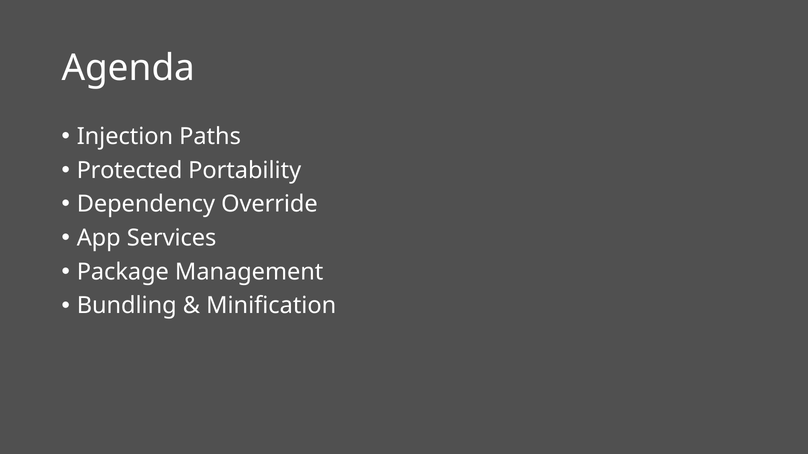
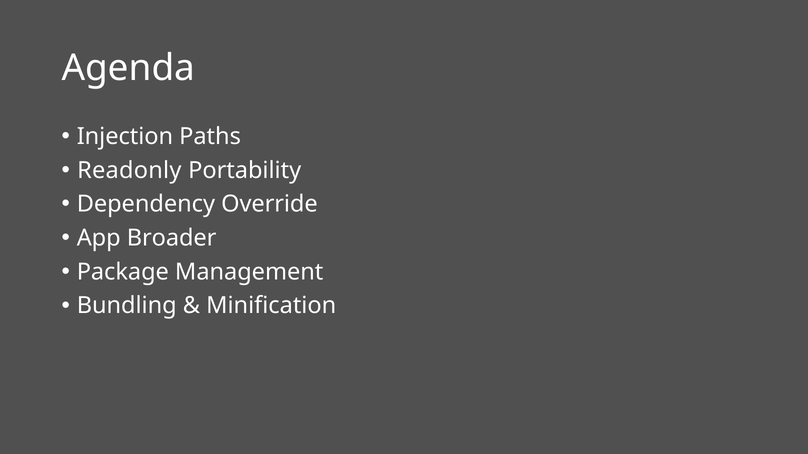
Protected: Protected -> Readonly
Services: Services -> Broader
